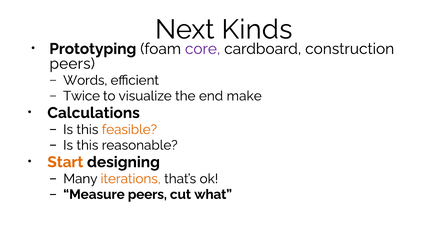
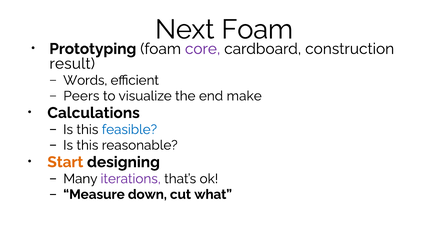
Next Kinds: Kinds -> Foam
peers at (72, 64): peers -> result
Twice: Twice -> Peers
feasible colour: orange -> blue
iterations colour: orange -> purple
Measure peers: peers -> down
